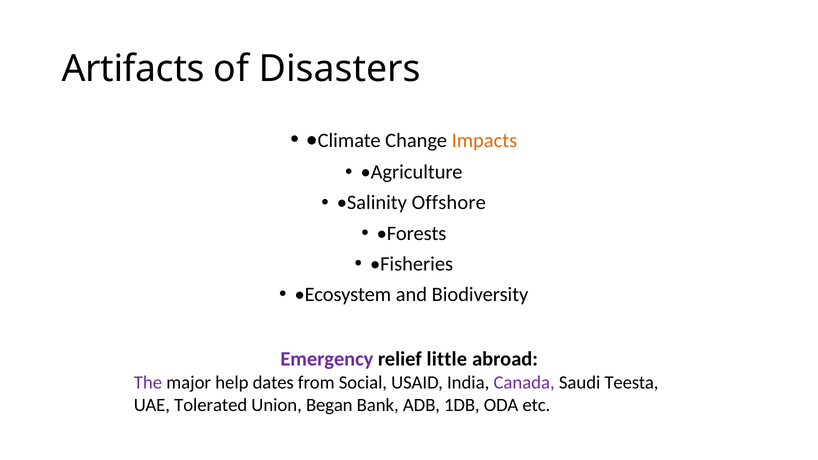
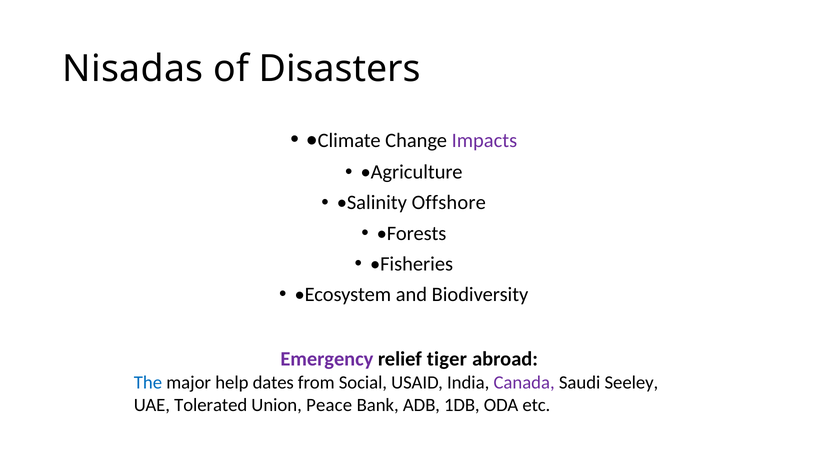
Artifacts: Artifacts -> Nisadas
Impacts colour: orange -> purple
little: little -> tiger
The colour: purple -> blue
Teesta: Teesta -> Seeley
Began: Began -> Peace
